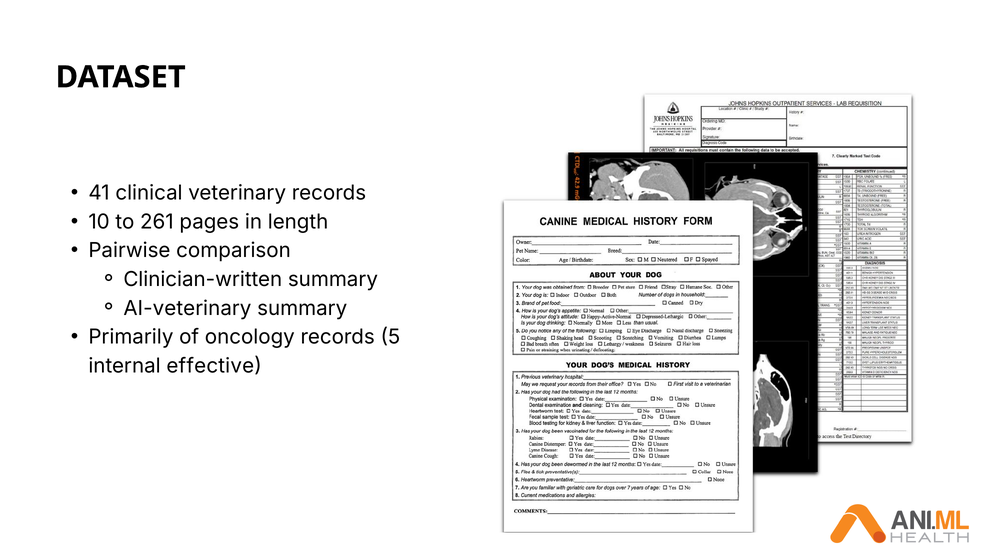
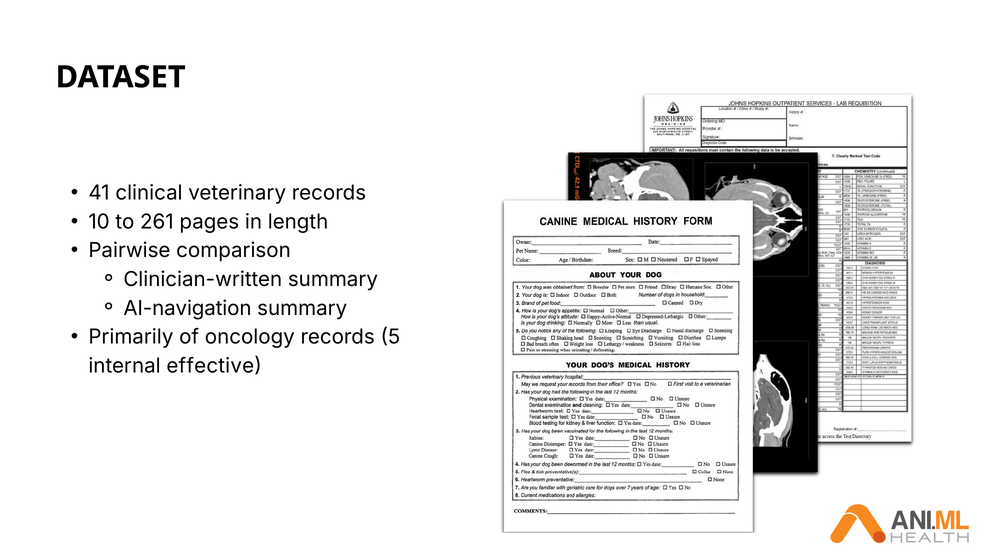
AI-veterinary: AI-veterinary -> AI-navigation
